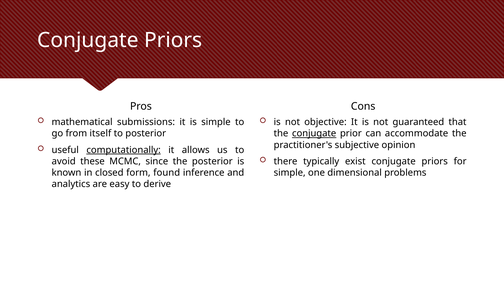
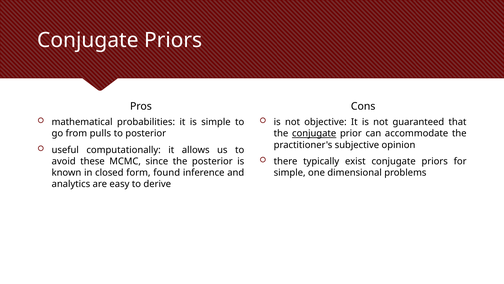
submissions: submissions -> probabilities
itself: itself -> pulls
computationally underline: present -> none
